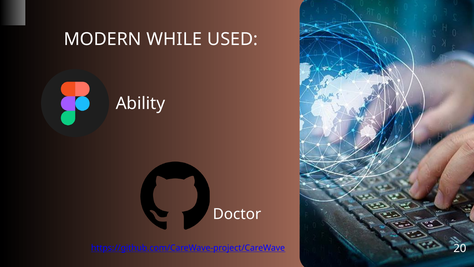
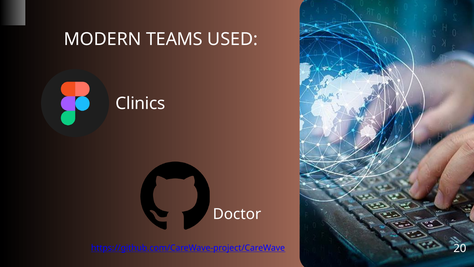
WHILE: WHILE -> TEAMS
Ability: Ability -> Clinics
